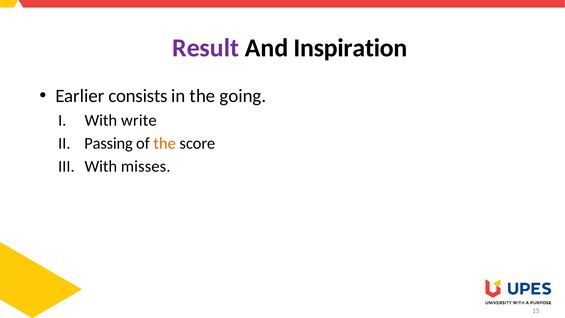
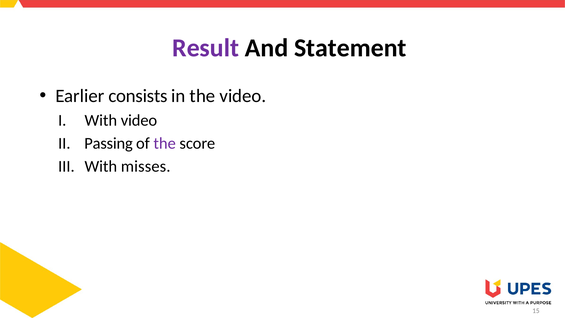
Inspiration: Inspiration -> Statement
the going: going -> video
With write: write -> video
the at (165, 143) colour: orange -> purple
